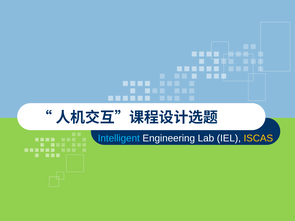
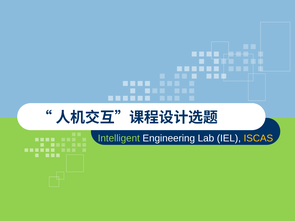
Intelligent colour: light blue -> light green
